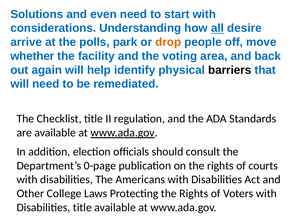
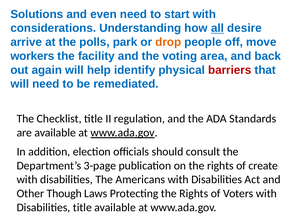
whether: whether -> workers
barriers colour: black -> red
0-page: 0-page -> 3-page
courts: courts -> create
College: College -> Though
